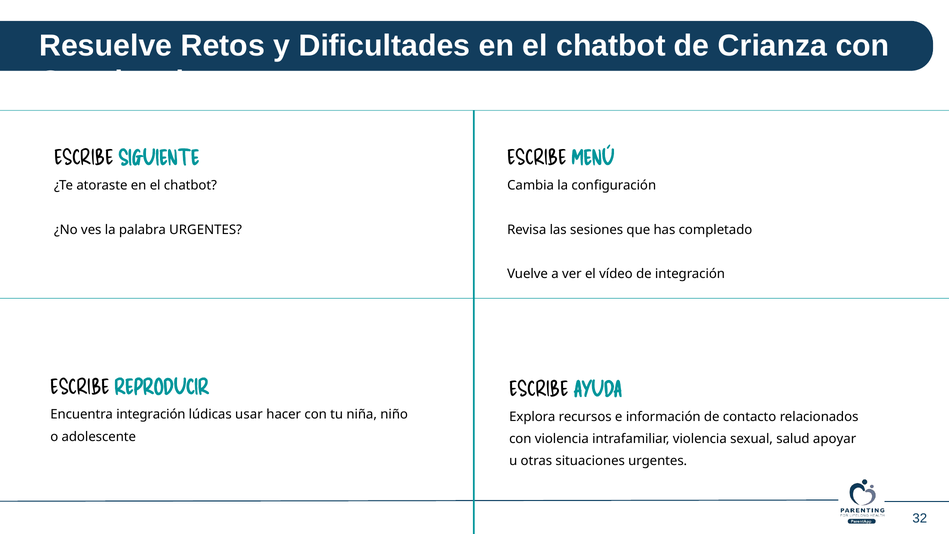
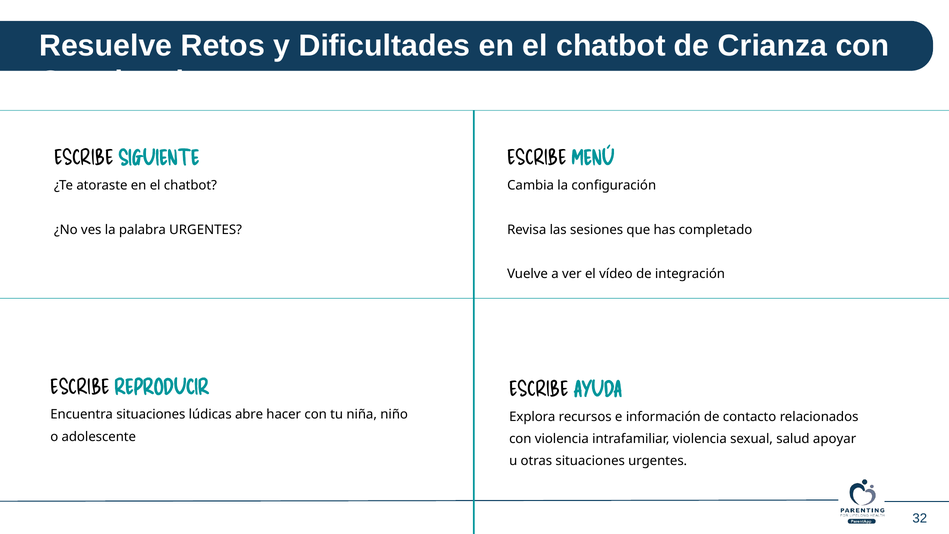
Encuentra integración: integración -> situaciones
usar: usar -> abre
